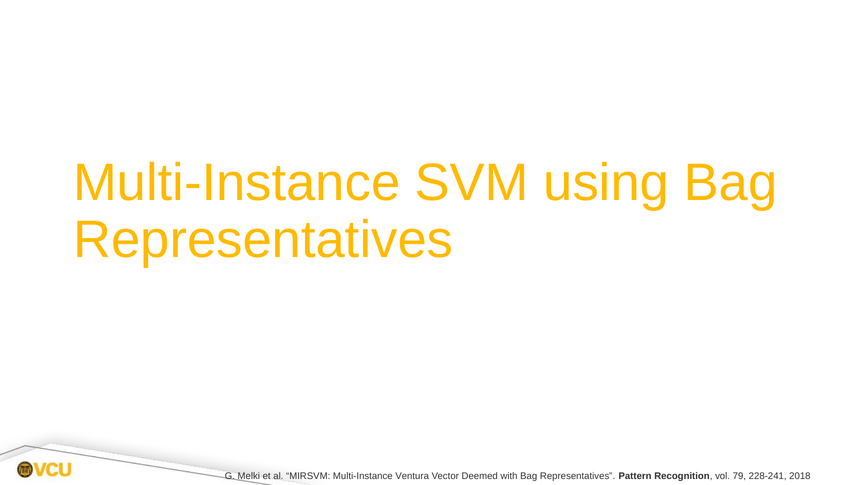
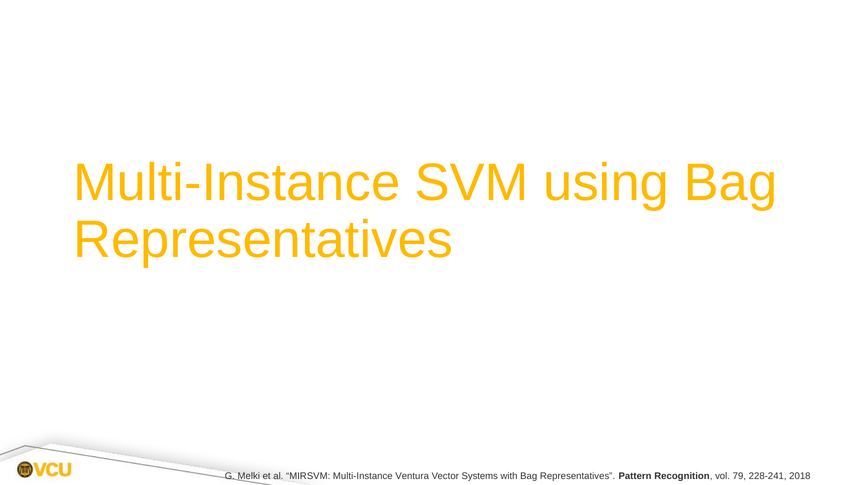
Deemed: Deemed -> Systems
